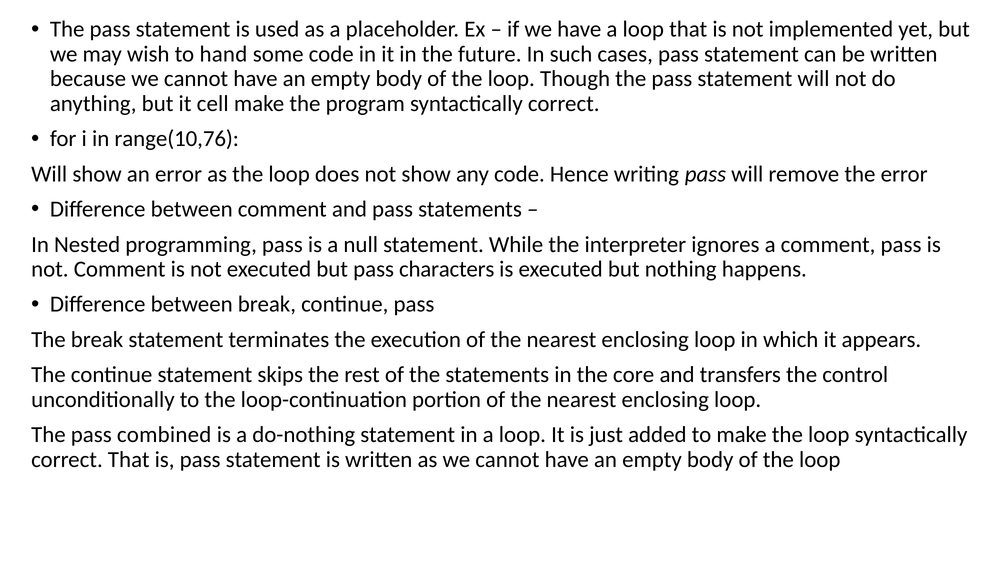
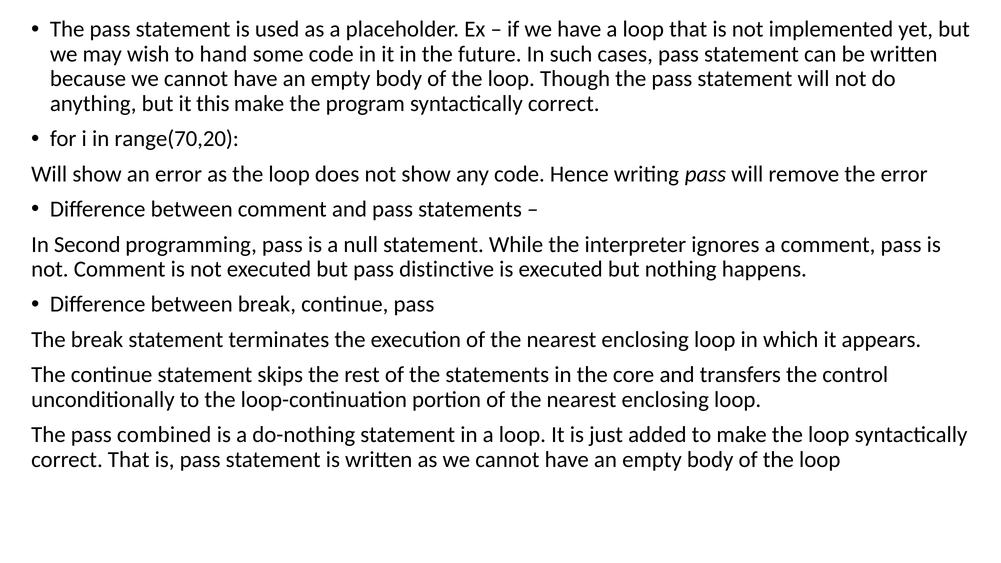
cell: cell -> this
range(10,76: range(10,76 -> range(70,20
Nested: Nested -> Second
characters: characters -> distinctive
